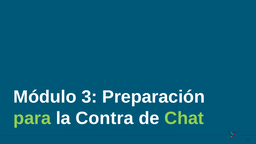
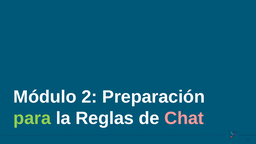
3: 3 -> 2
Contra: Contra -> Reglas
Chat colour: light green -> pink
